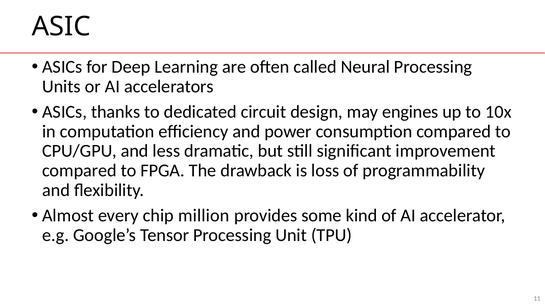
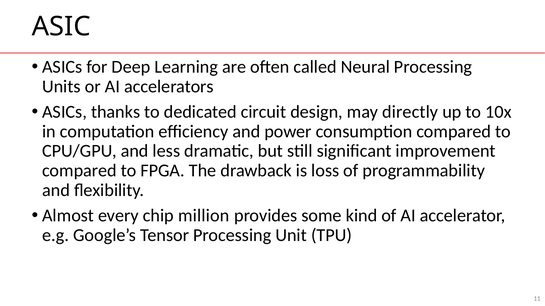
engines: engines -> directly
